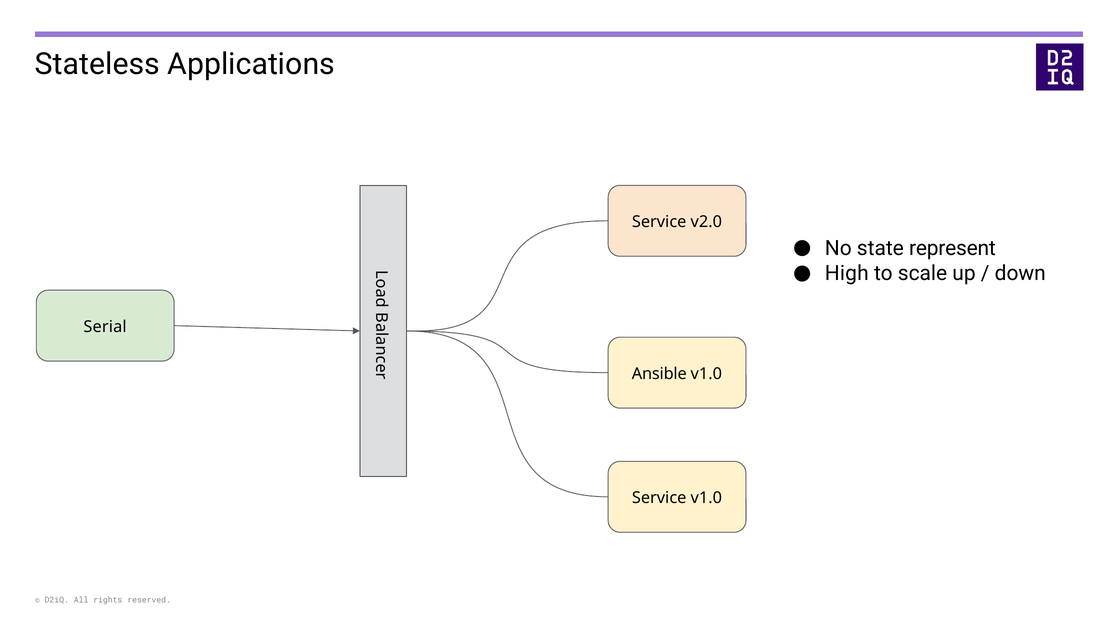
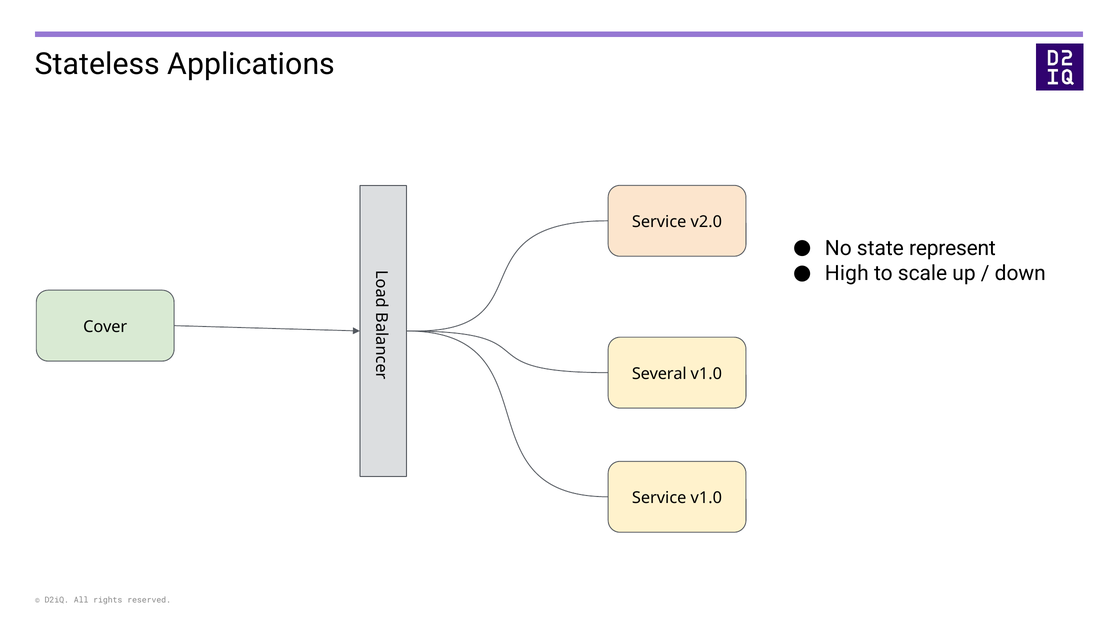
Serial: Serial -> Cover
Ansible: Ansible -> Several
